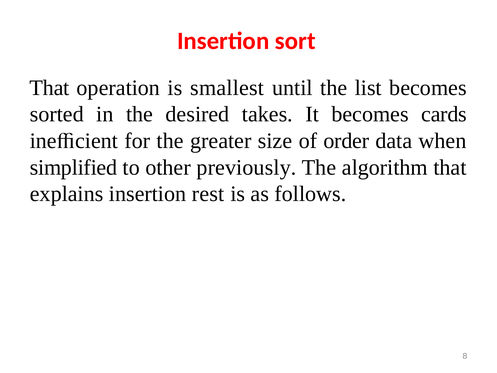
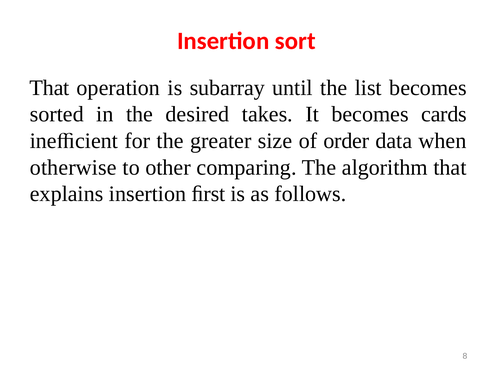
smallest: smallest -> subarray
simplified: simplified -> otherwise
previously: previously -> comparing
rest: rest -> ﬁrst
